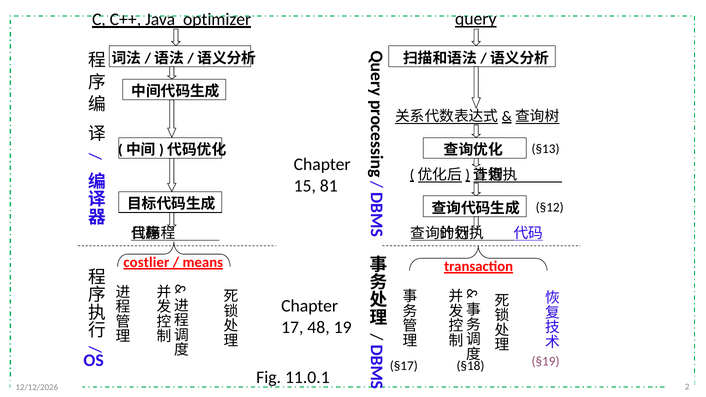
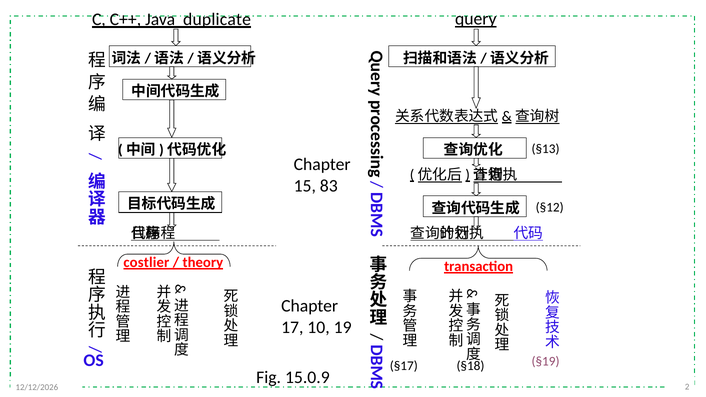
optimizer: optimizer -> duplicate
81: 81 -> 83
means: means -> theory
48: 48 -> 10
11.0.1: 11.0.1 -> 15.0.9
